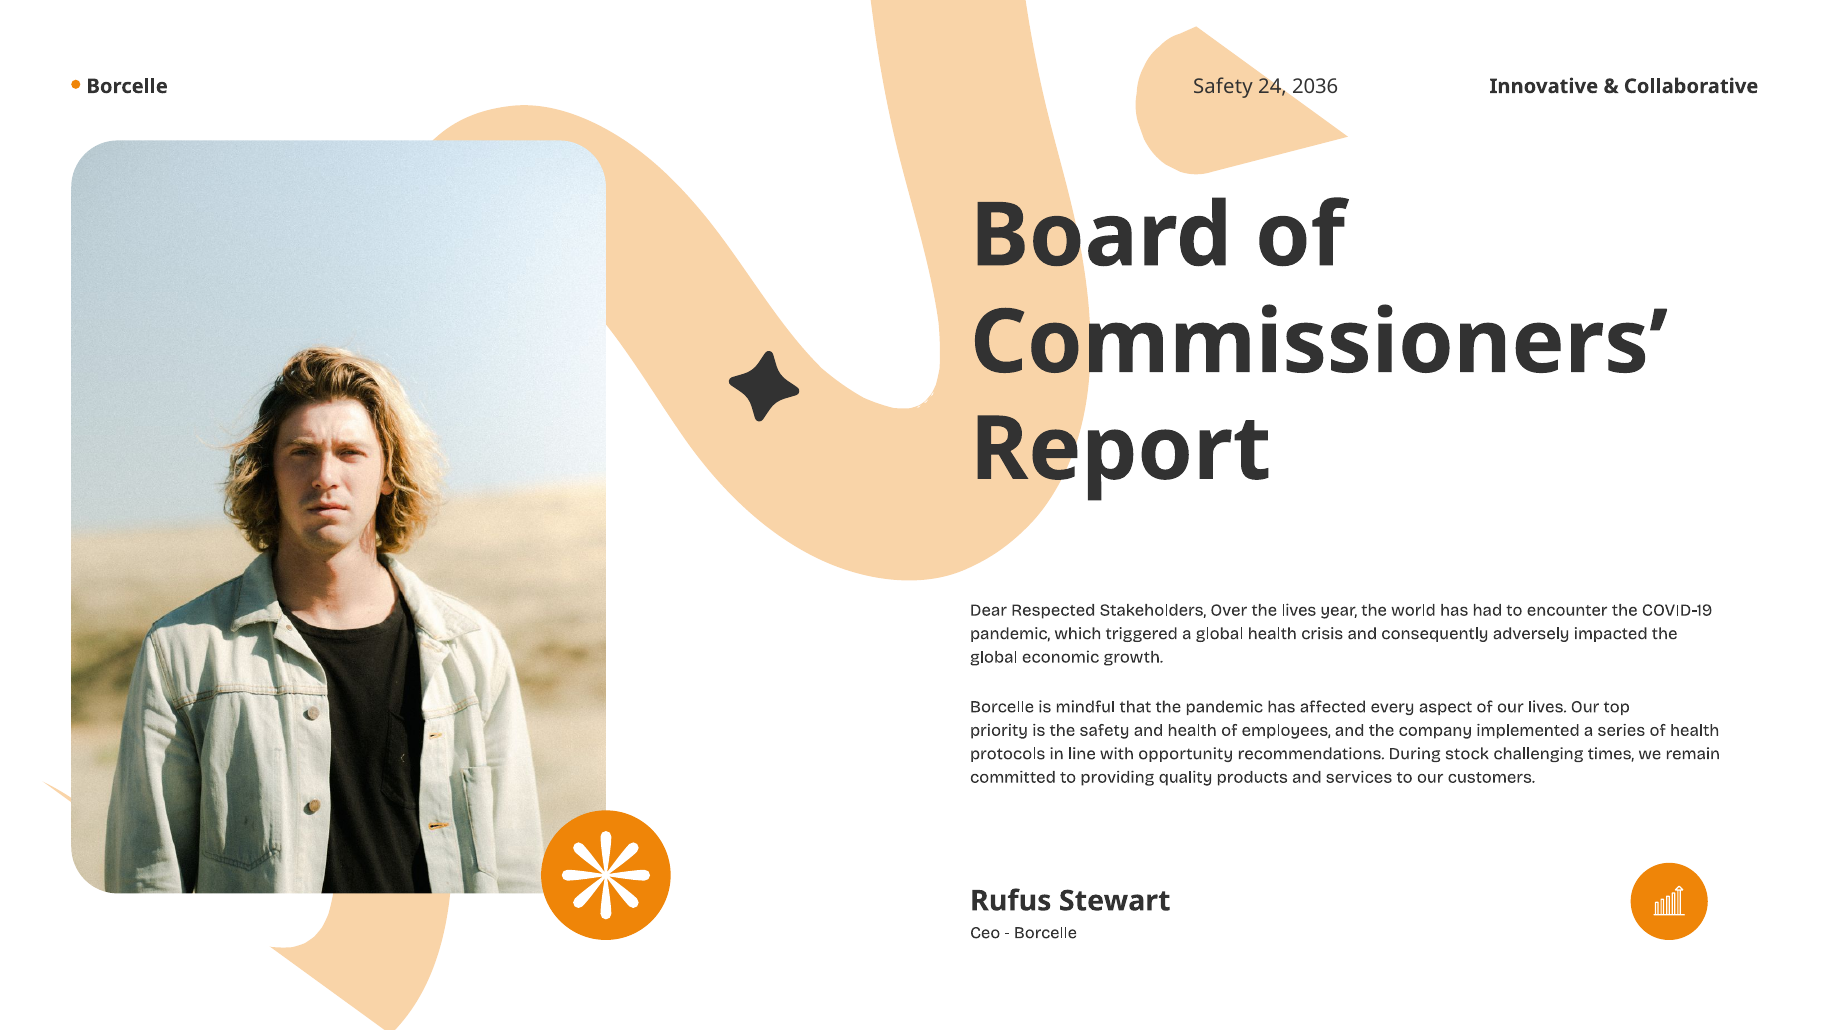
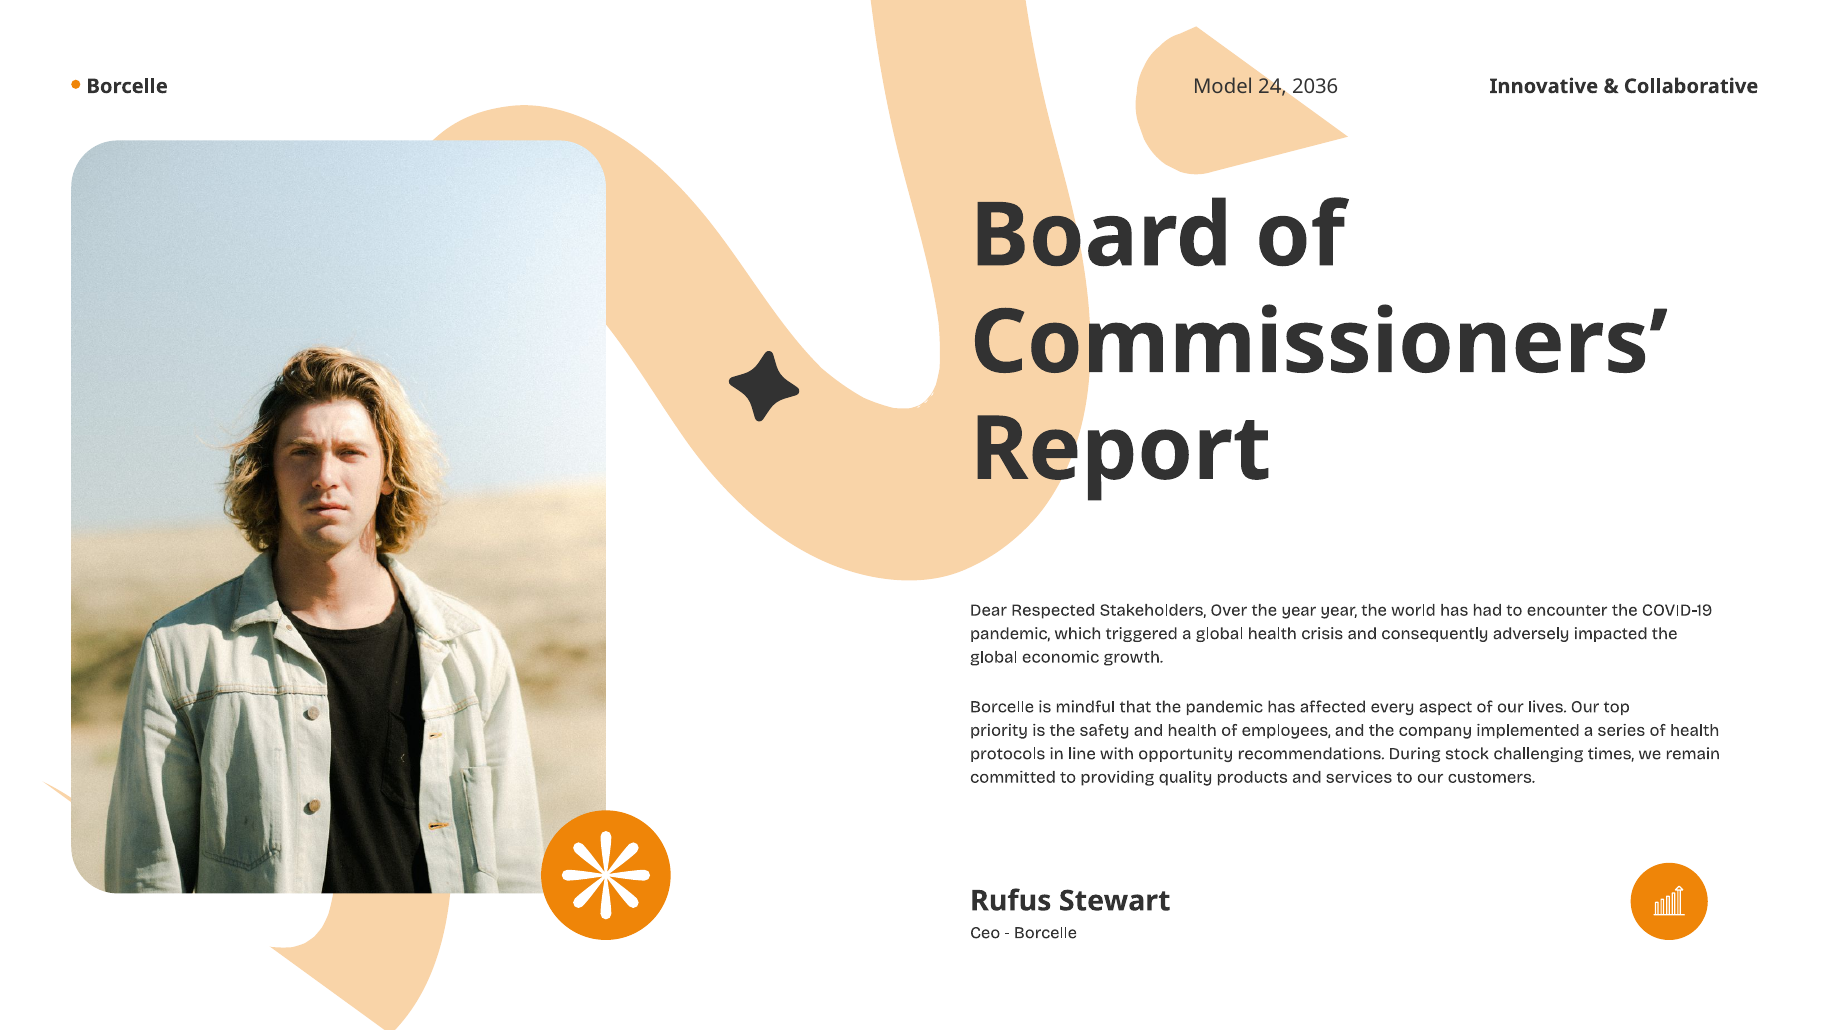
Borcelle Safety: Safety -> Model
the lives: lives -> year
